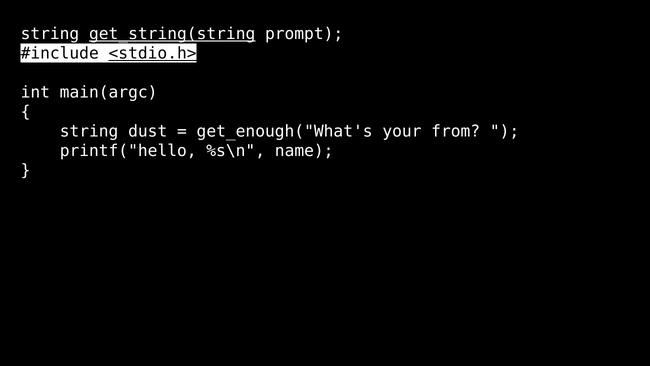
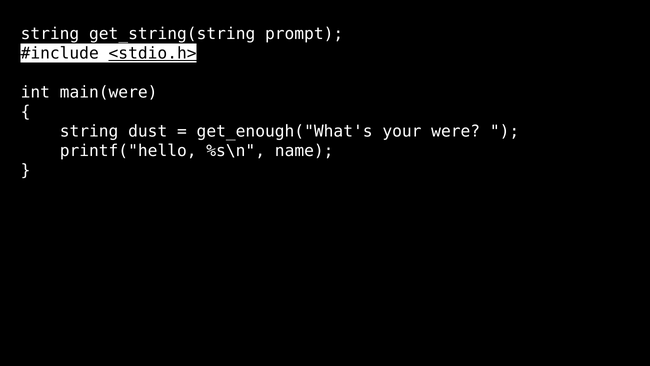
get_string(string underline: present -> none
main(argc: main(argc -> main(were
from: from -> were
